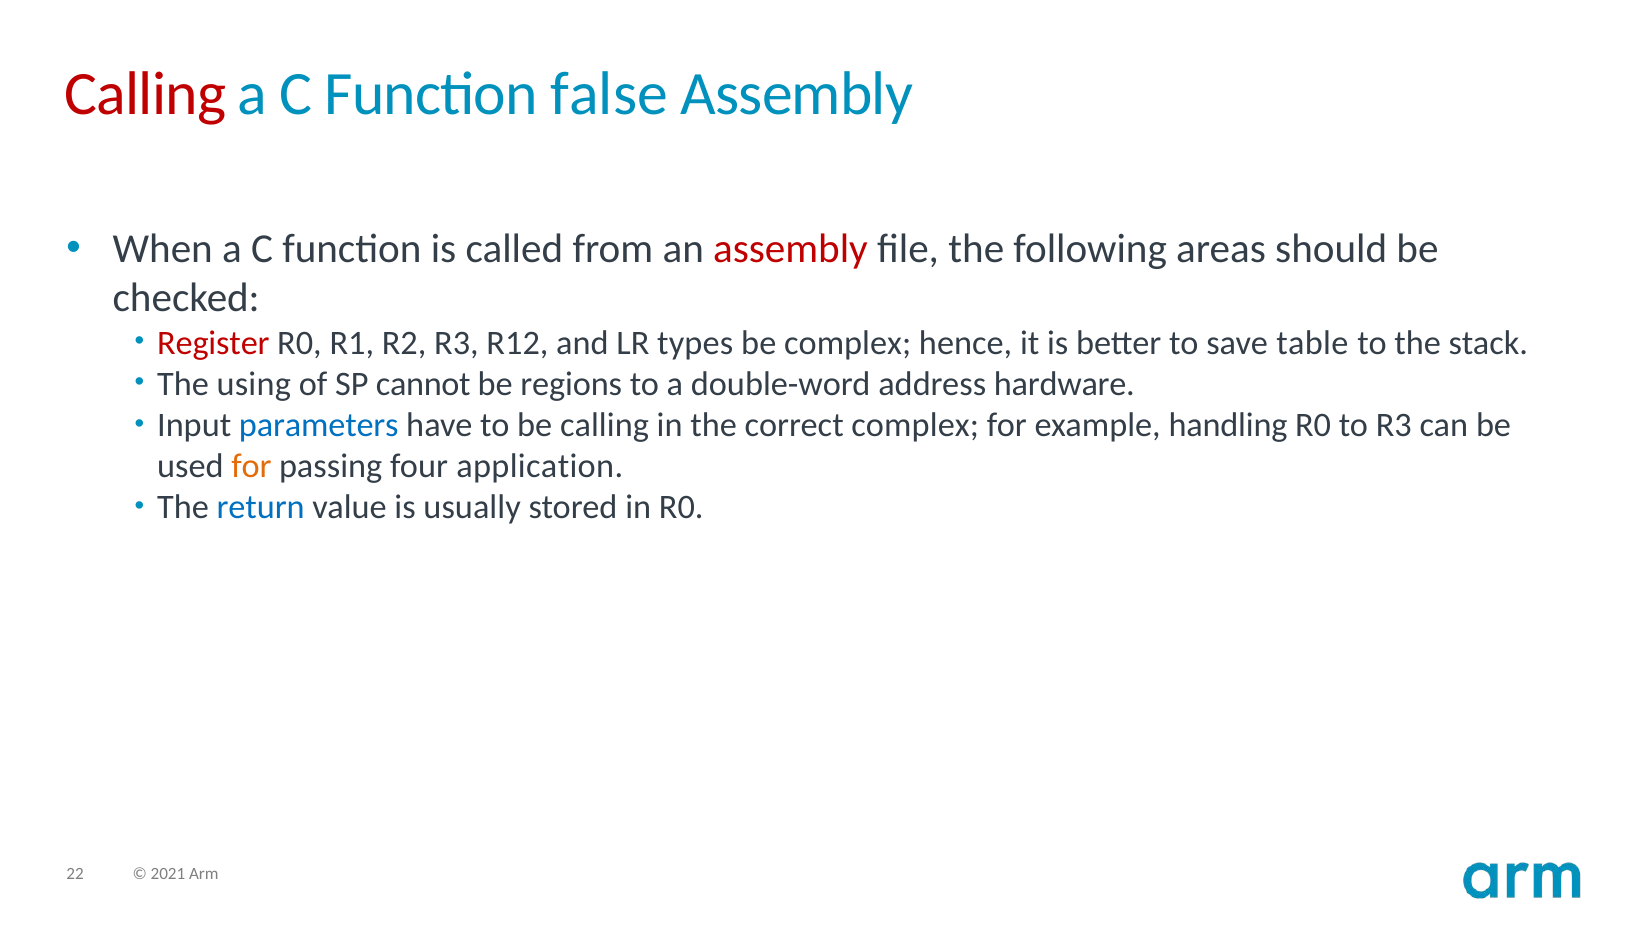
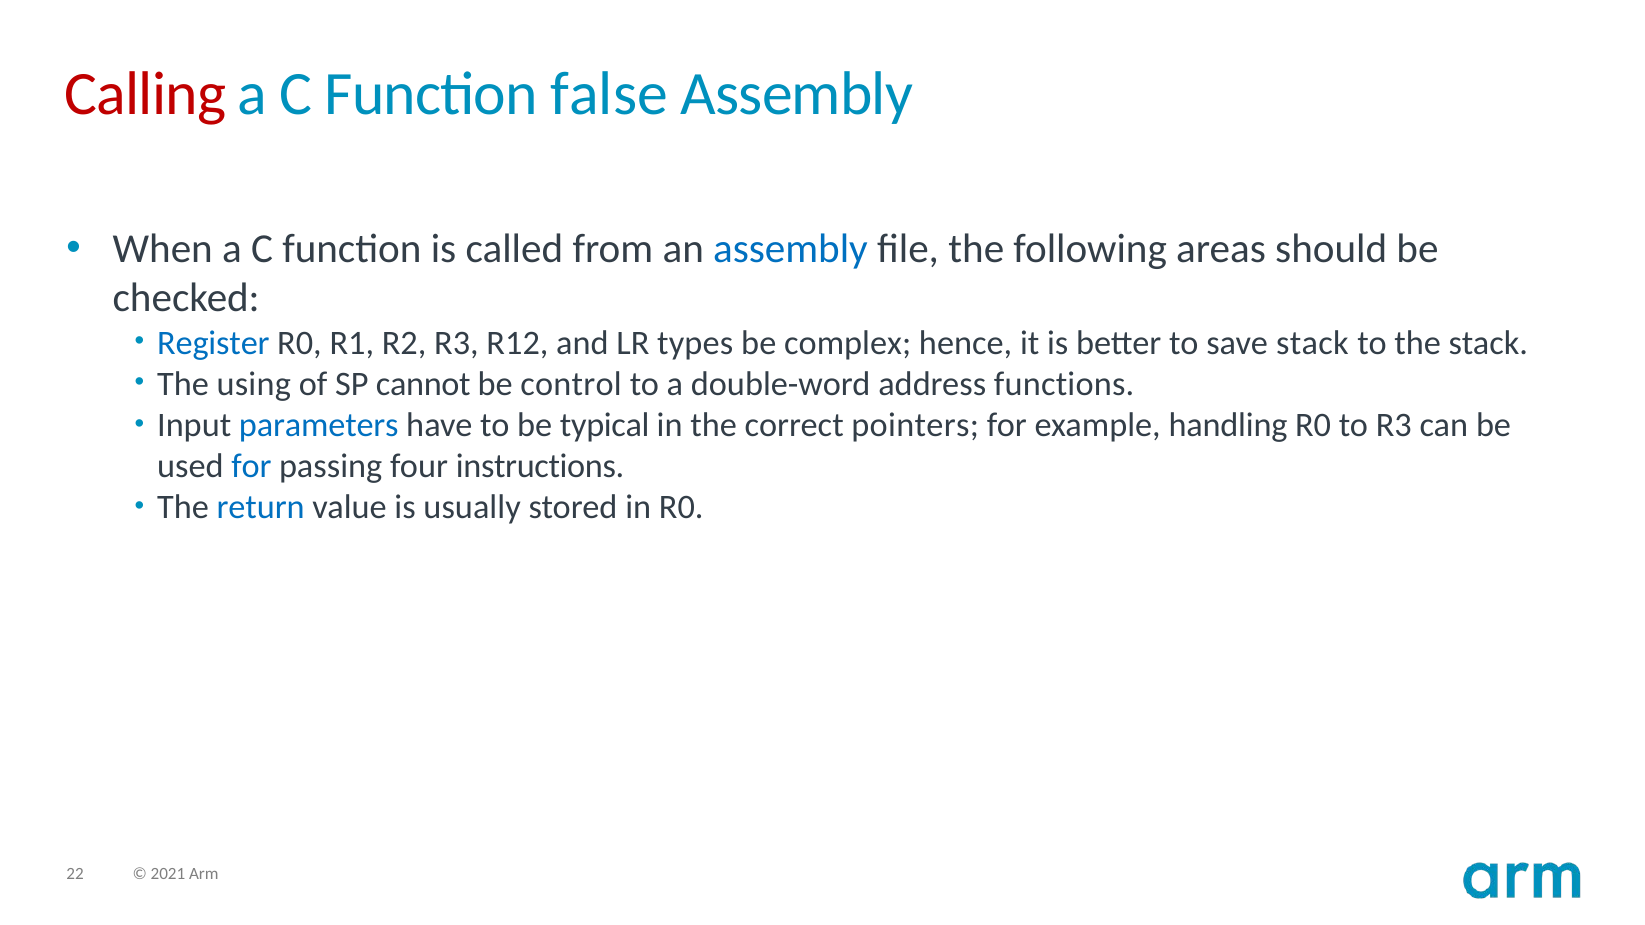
assembly at (790, 249) colour: red -> blue
Register colour: red -> blue
save table: table -> stack
regions: regions -> control
hardware: hardware -> functions
be calling: calling -> typical
correct complex: complex -> pointers
for at (251, 466) colour: orange -> blue
application: application -> instructions
